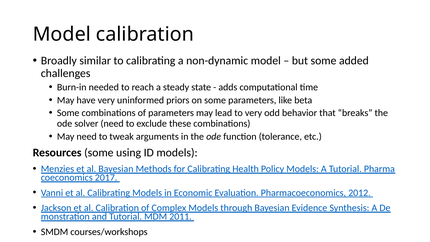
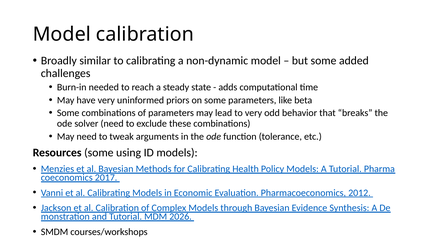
2011: 2011 -> 2026
